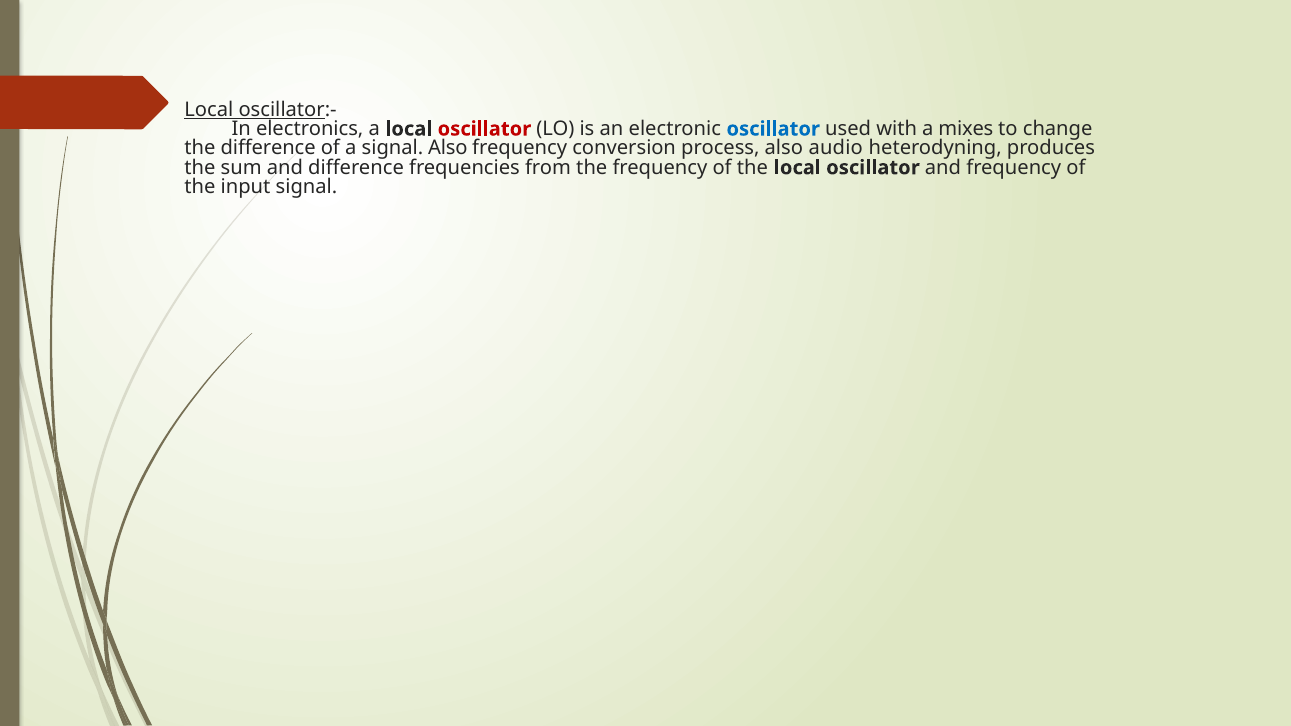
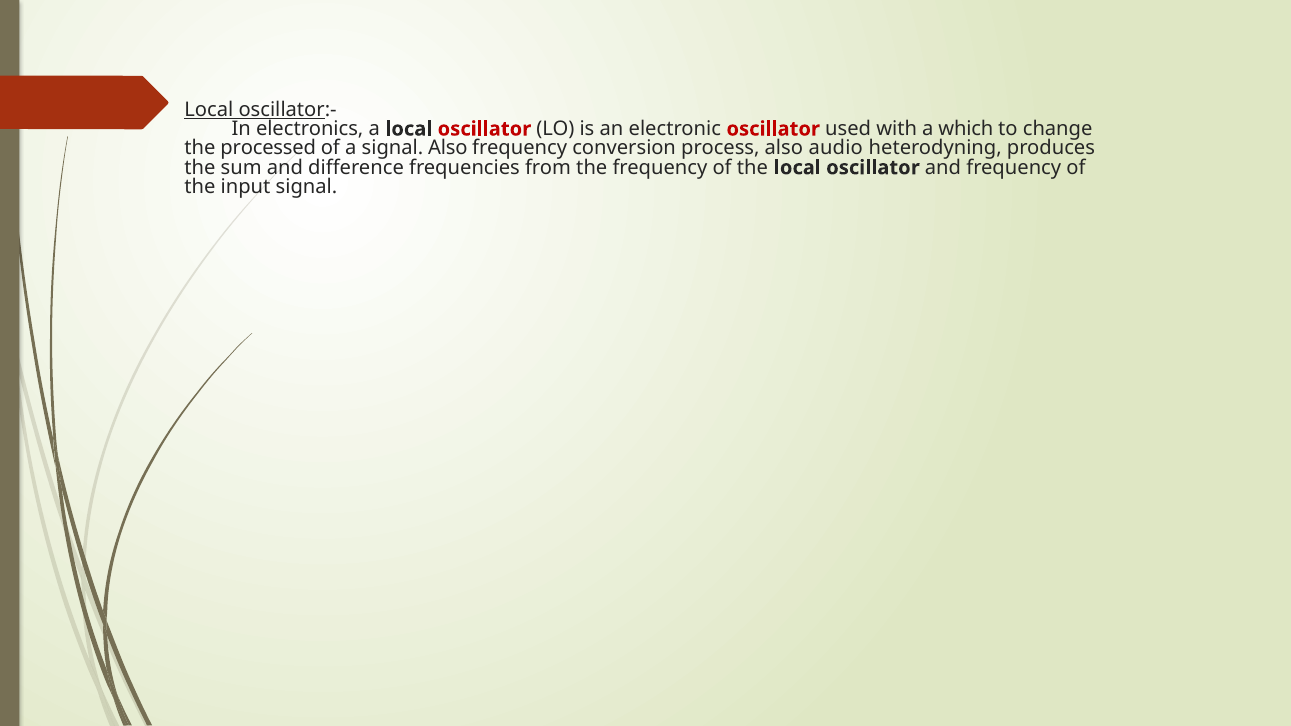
oscillator at (773, 129) colour: blue -> red
mixes: mixes -> which
the difference: difference -> processed
